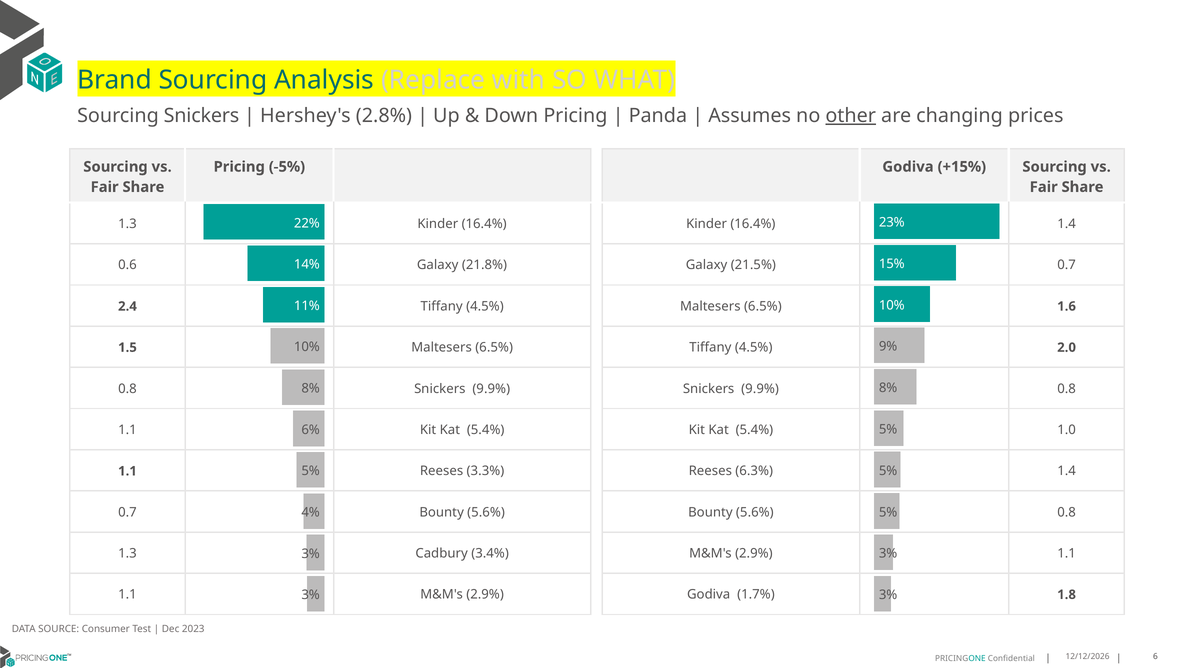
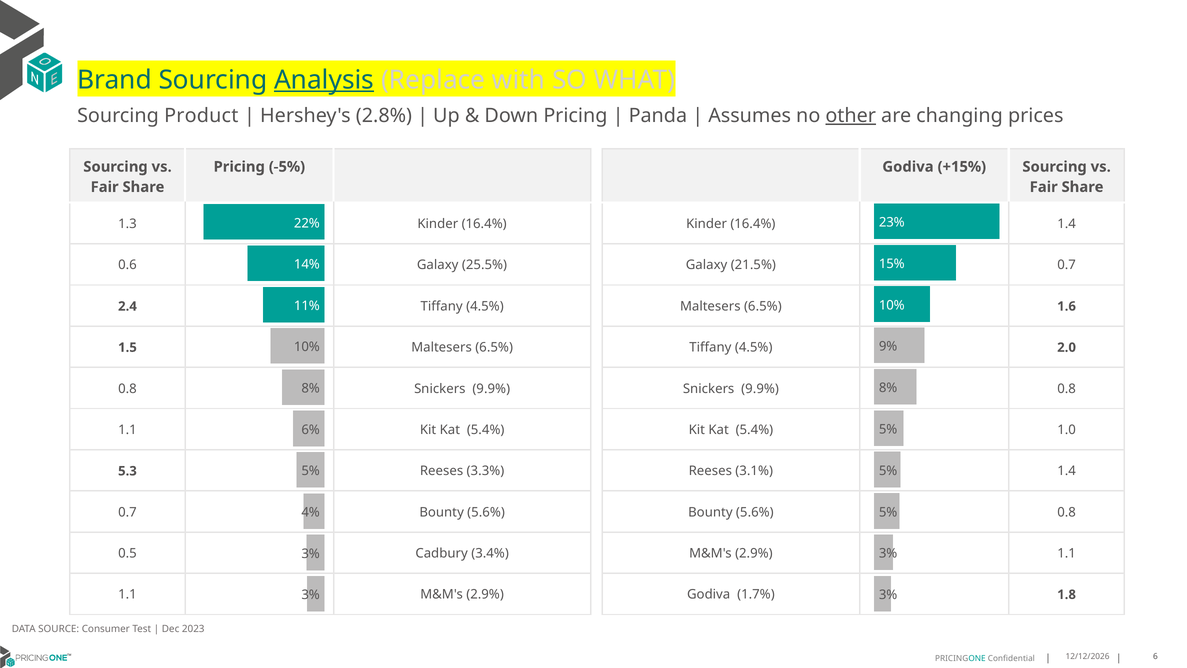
Analysis underline: none -> present
Sourcing Snickers: Snickers -> Product
21.8%: 21.8% -> 25.5%
6.3%: 6.3% -> 3.1%
1.1 at (127, 471): 1.1 -> 5.3
1.3 at (127, 553): 1.3 -> 0.5
